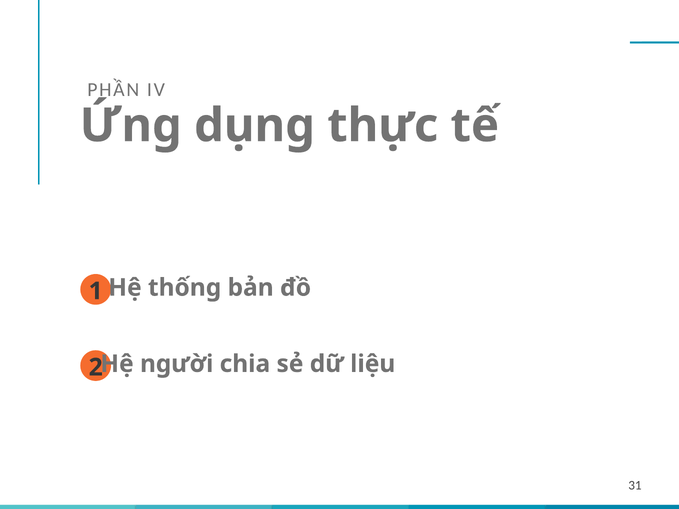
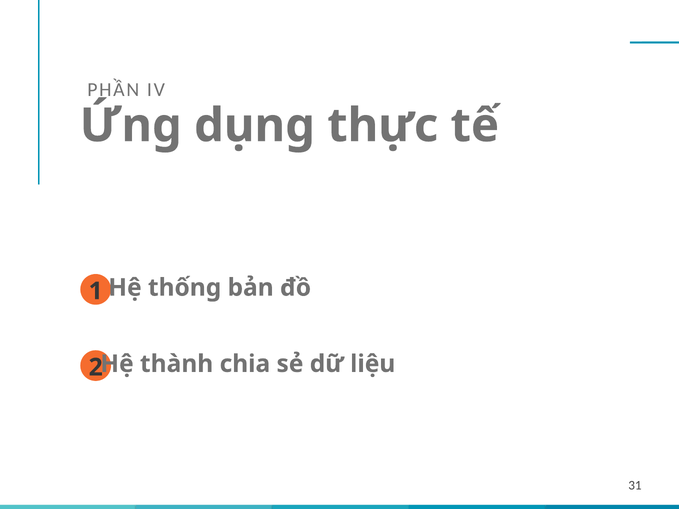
người: người -> thành
